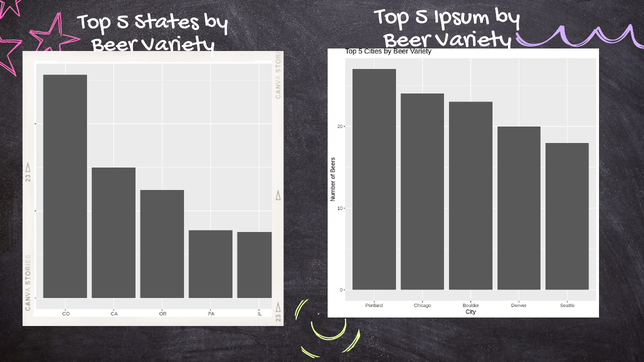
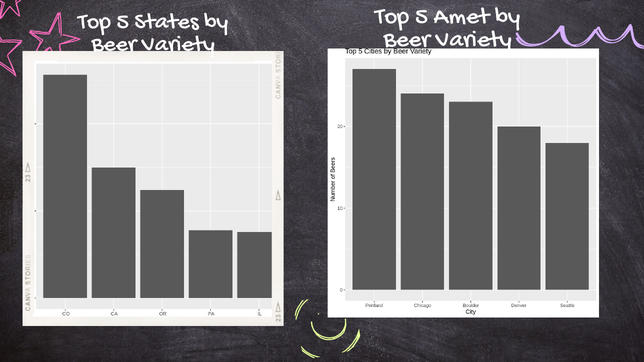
Ipsum: Ipsum -> Amet
